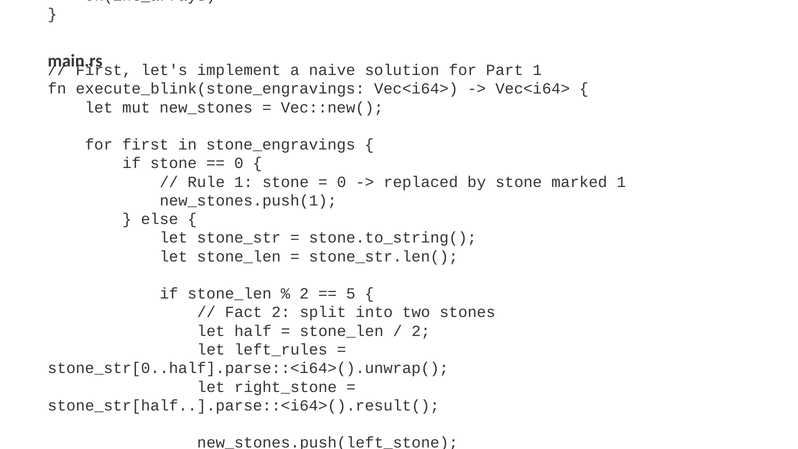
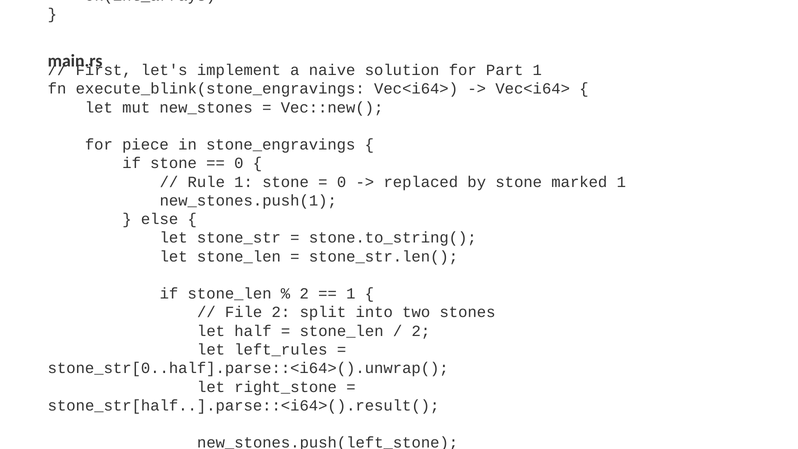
for first: first -> piece
5 at (351, 294): 5 -> 1
Fact at (244, 312): Fact -> File
